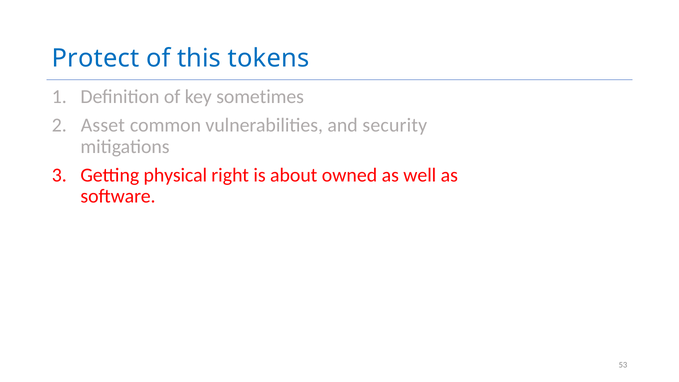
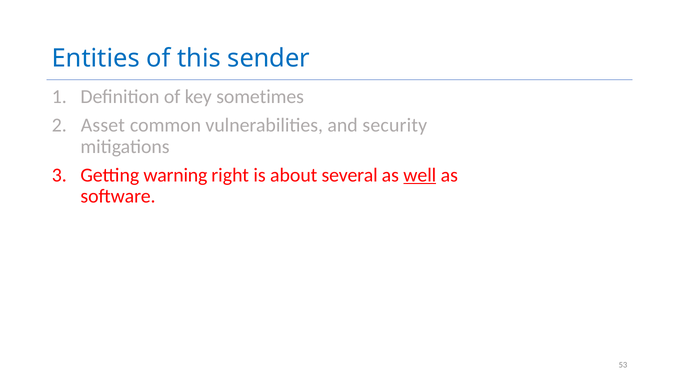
Protect: Protect -> Entities
tokens: tokens -> sender
physical: physical -> warning
owned: owned -> several
well underline: none -> present
